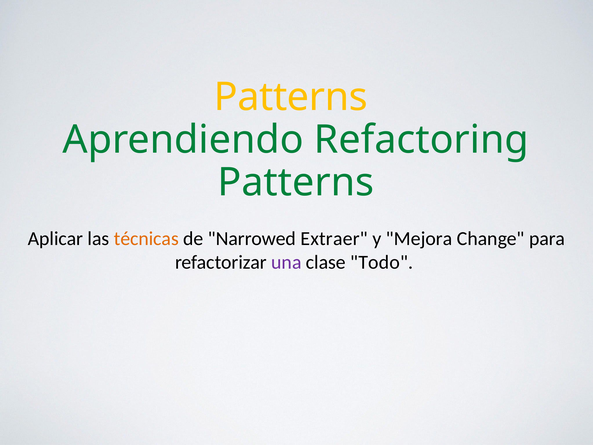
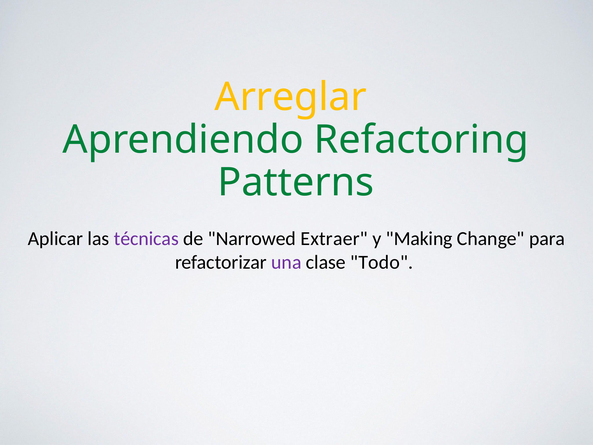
Patterns at (291, 97): Patterns -> Arreglar
técnicas colour: orange -> purple
Mejora: Mejora -> Making
